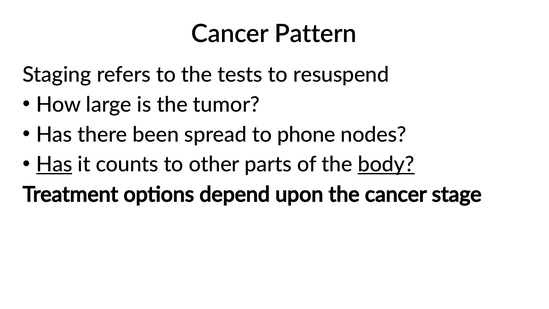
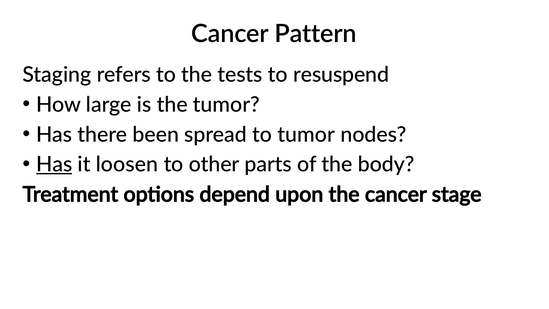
to phone: phone -> tumor
counts: counts -> loosen
body underline: present -> none
